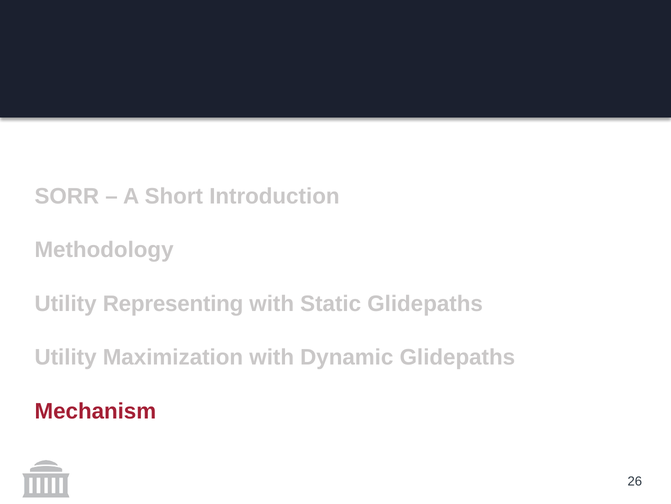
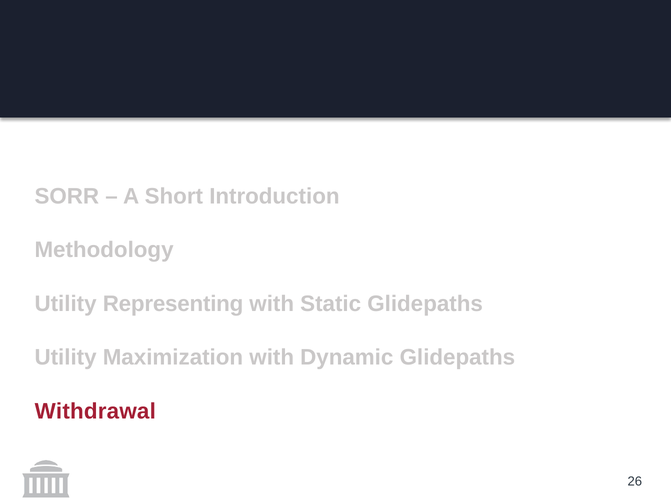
Mechanism: Mechanism -> Withdrawal
